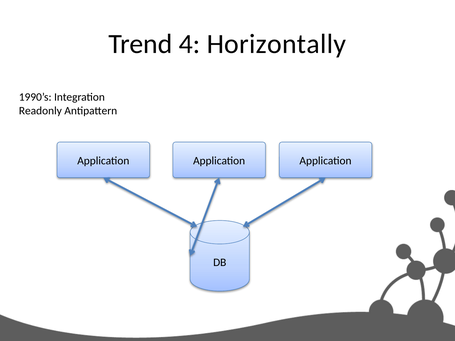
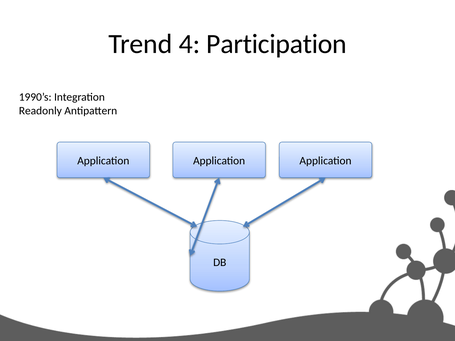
Horizontally: Horizontally -> Participation
